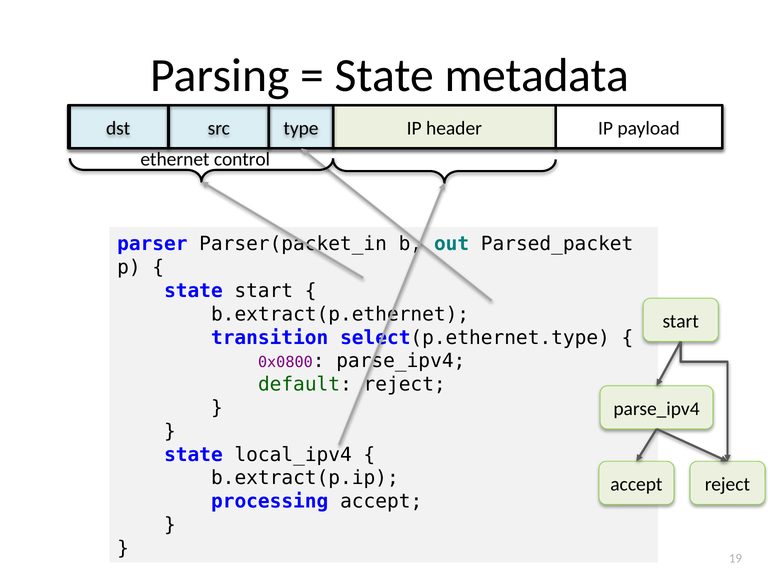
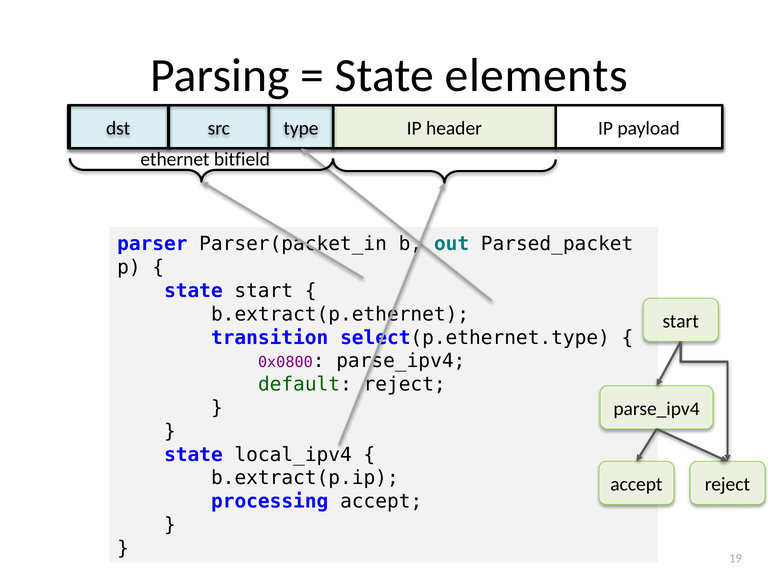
metadata: metadata -> elements
control: control -> bitfield
